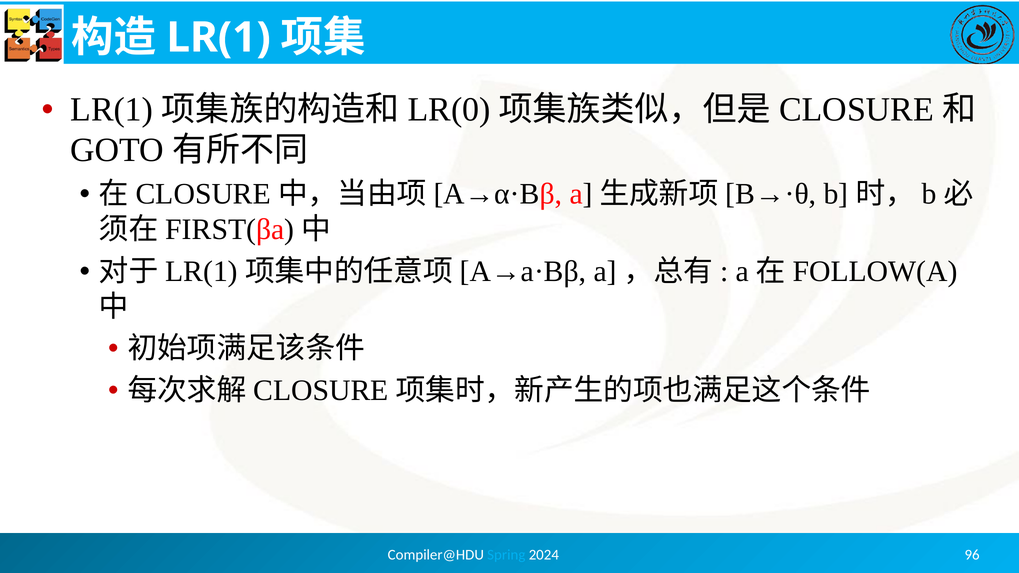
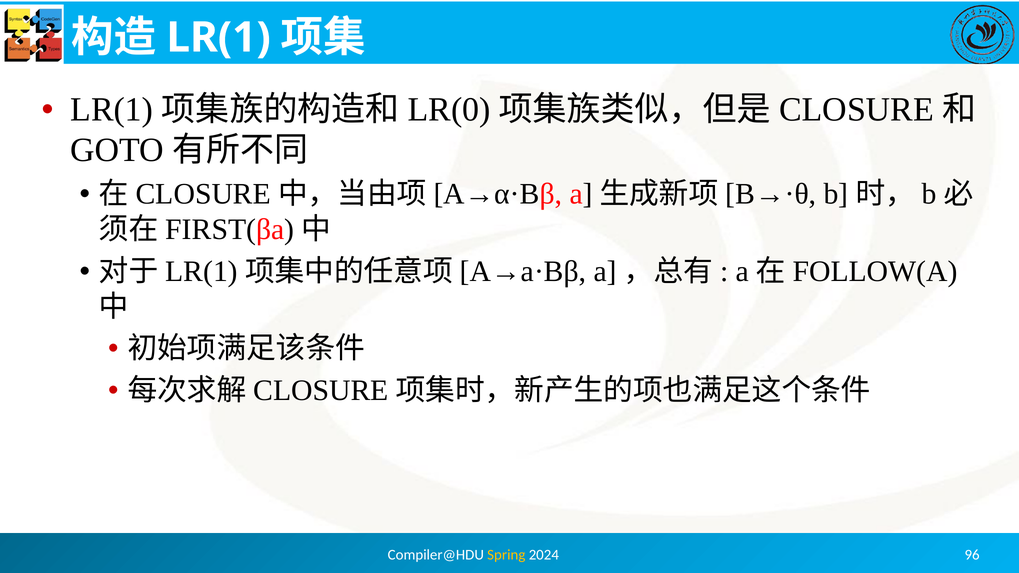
Spring colour: light blue -> yellow
